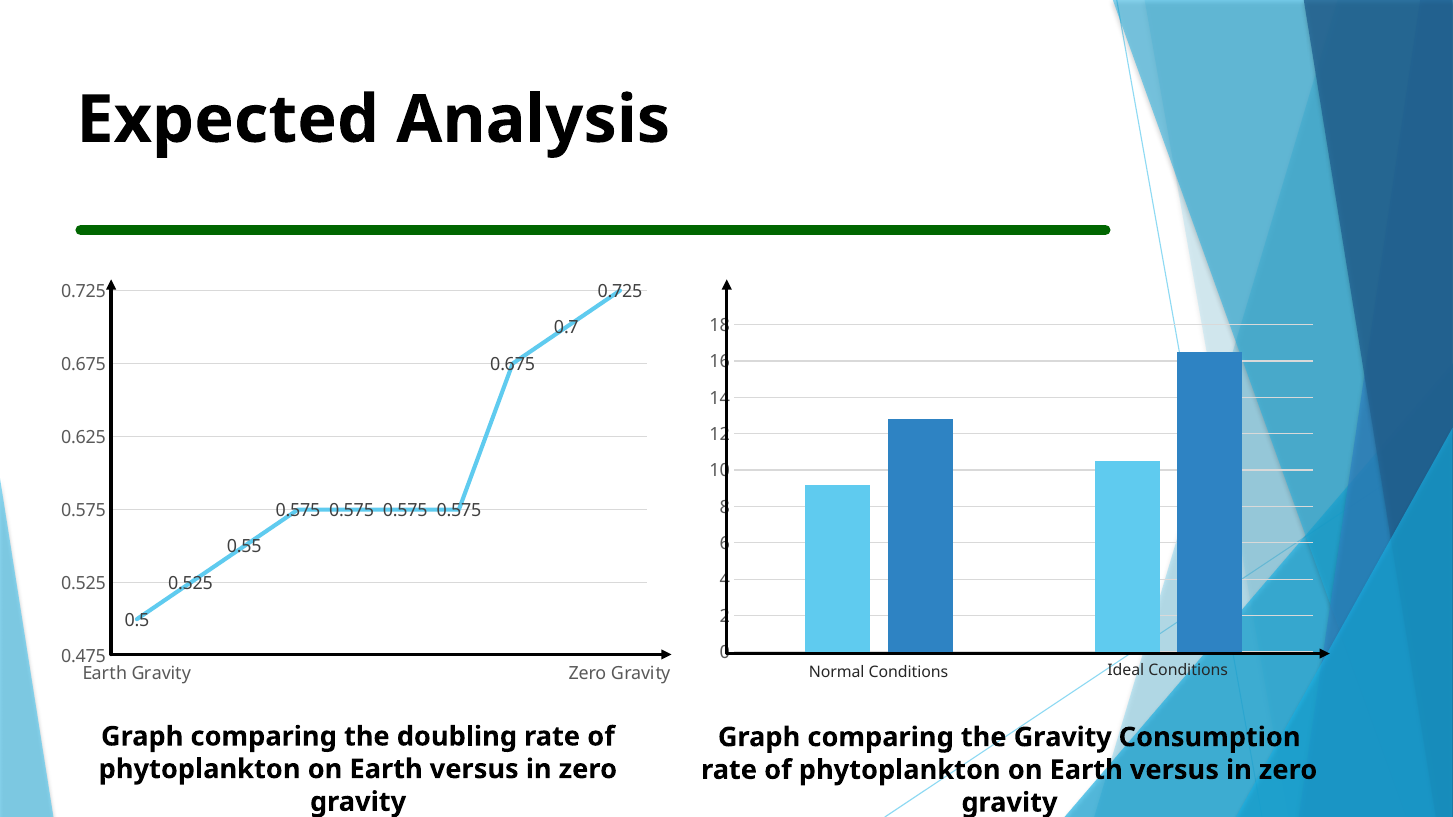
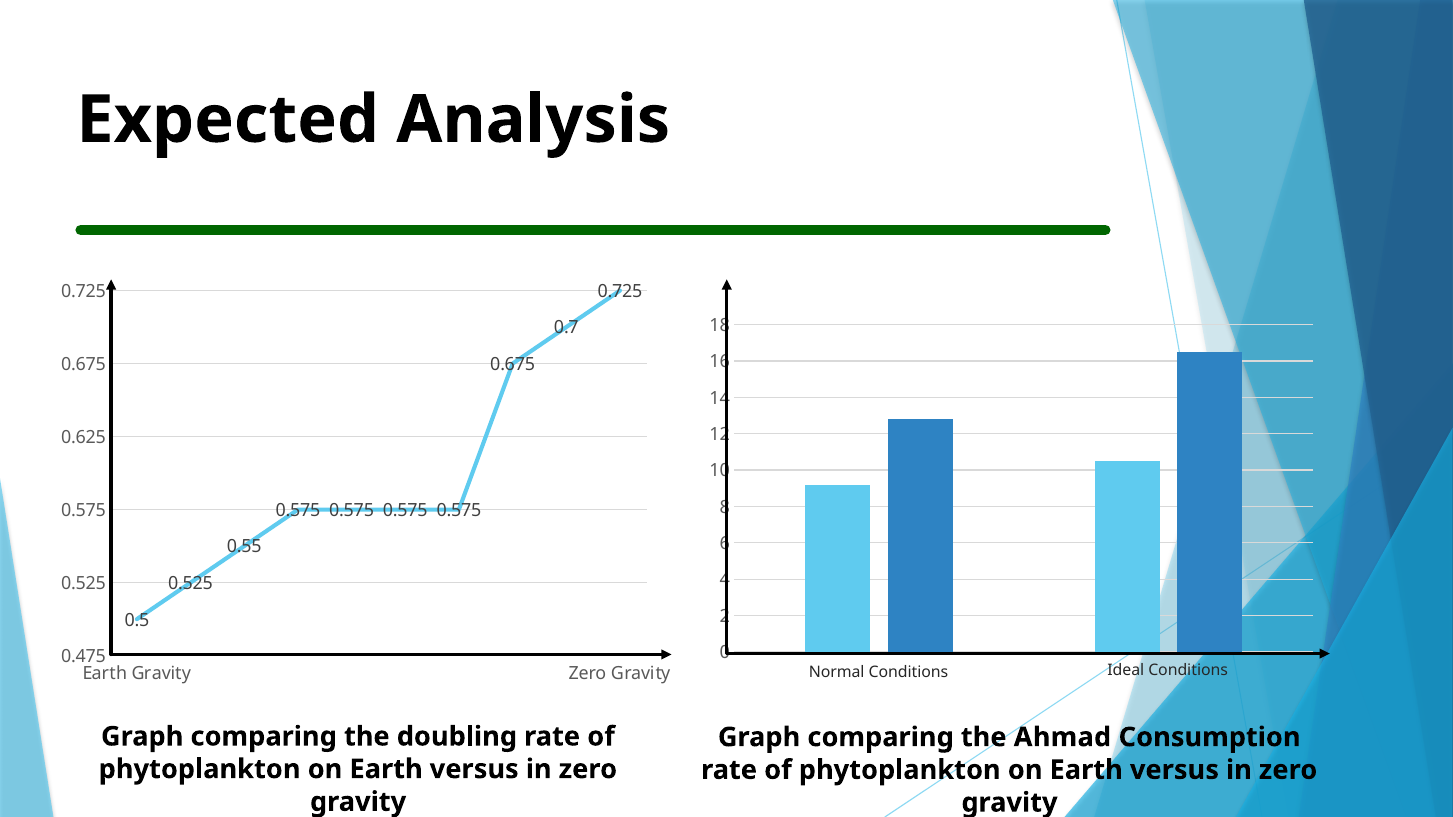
the Gravity: Gravity -> Ahmad
